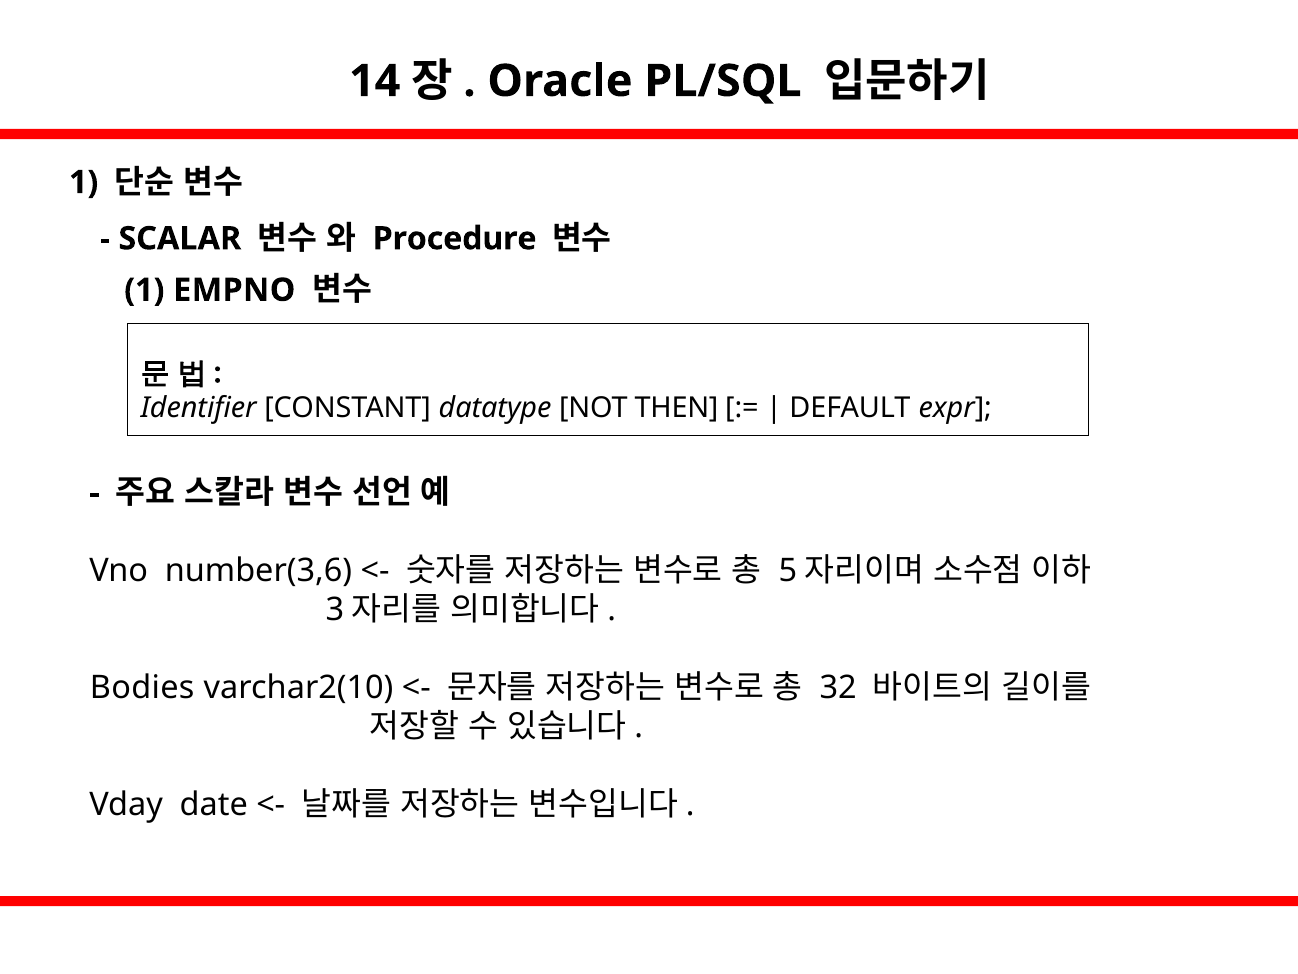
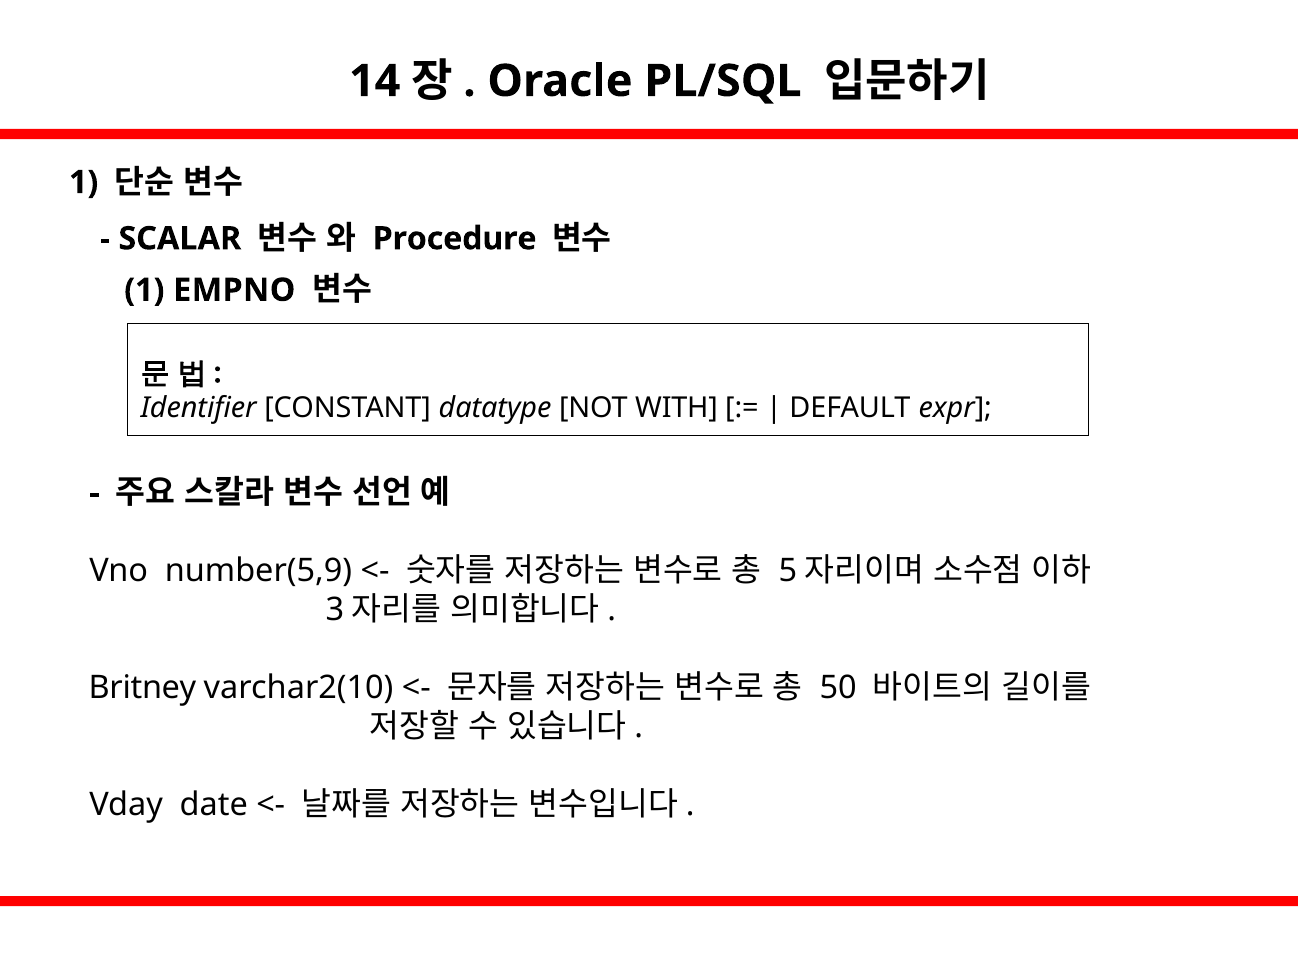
THEN: THEN -> WITH
number(3,6: number(3,6 -> number(5,9
Bodies: Bodies -> Britney
32: 32 -> 50
